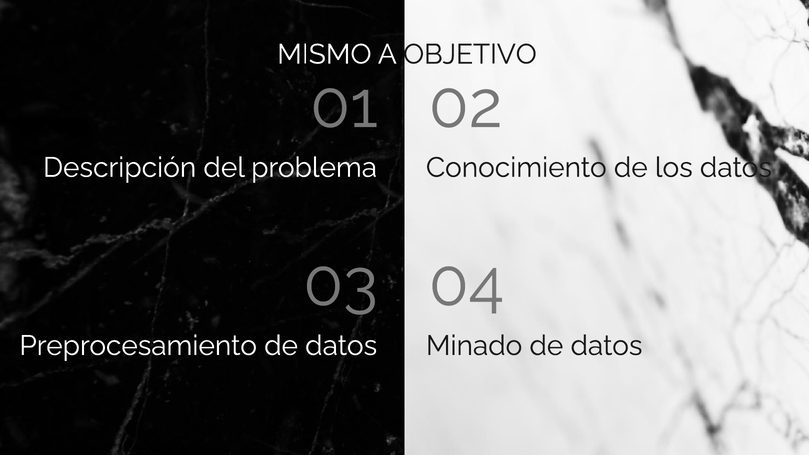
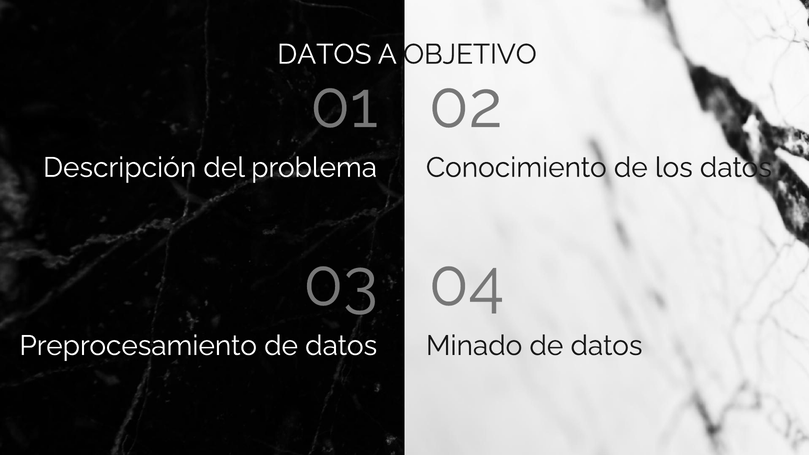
MISMO at (324, 54): MISMO -> DATOS
